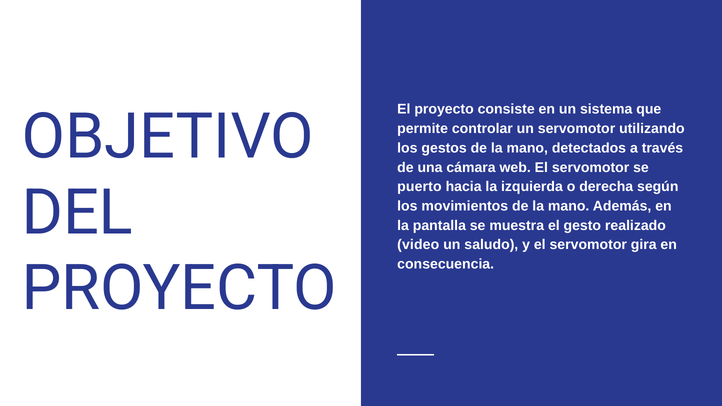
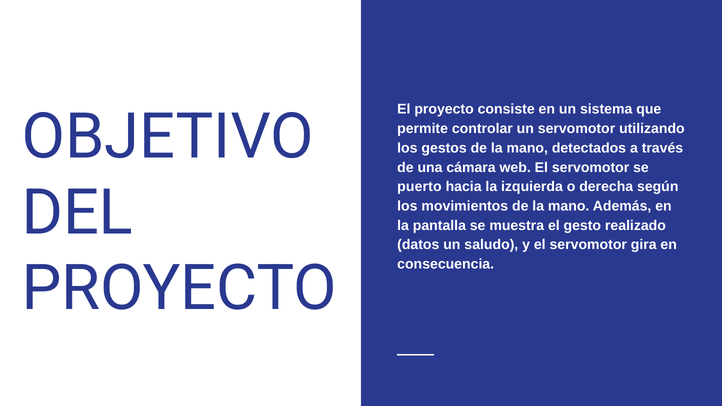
video: video -> datos
